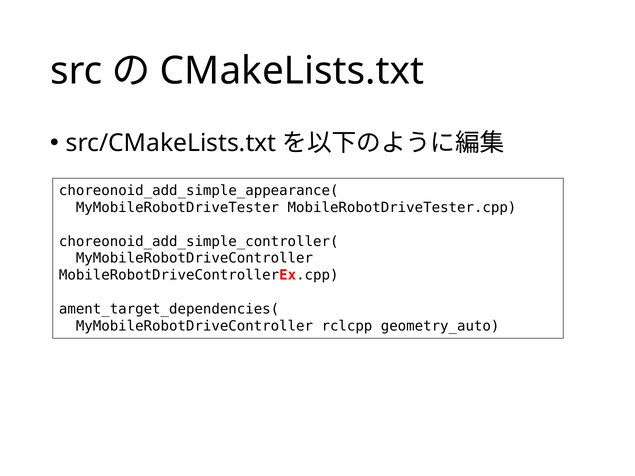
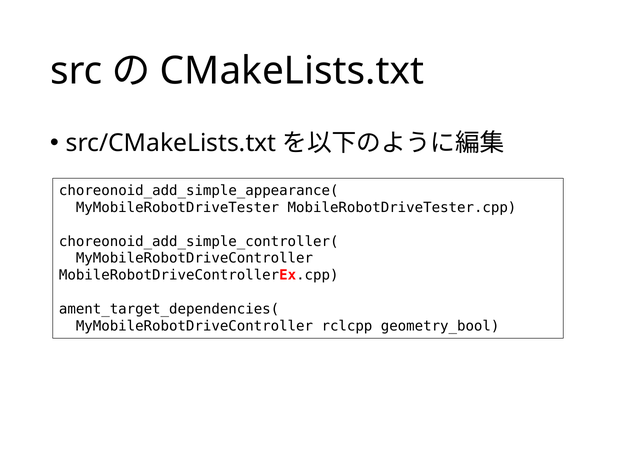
geometry_auto: geometry_auto -> geometry_bool
